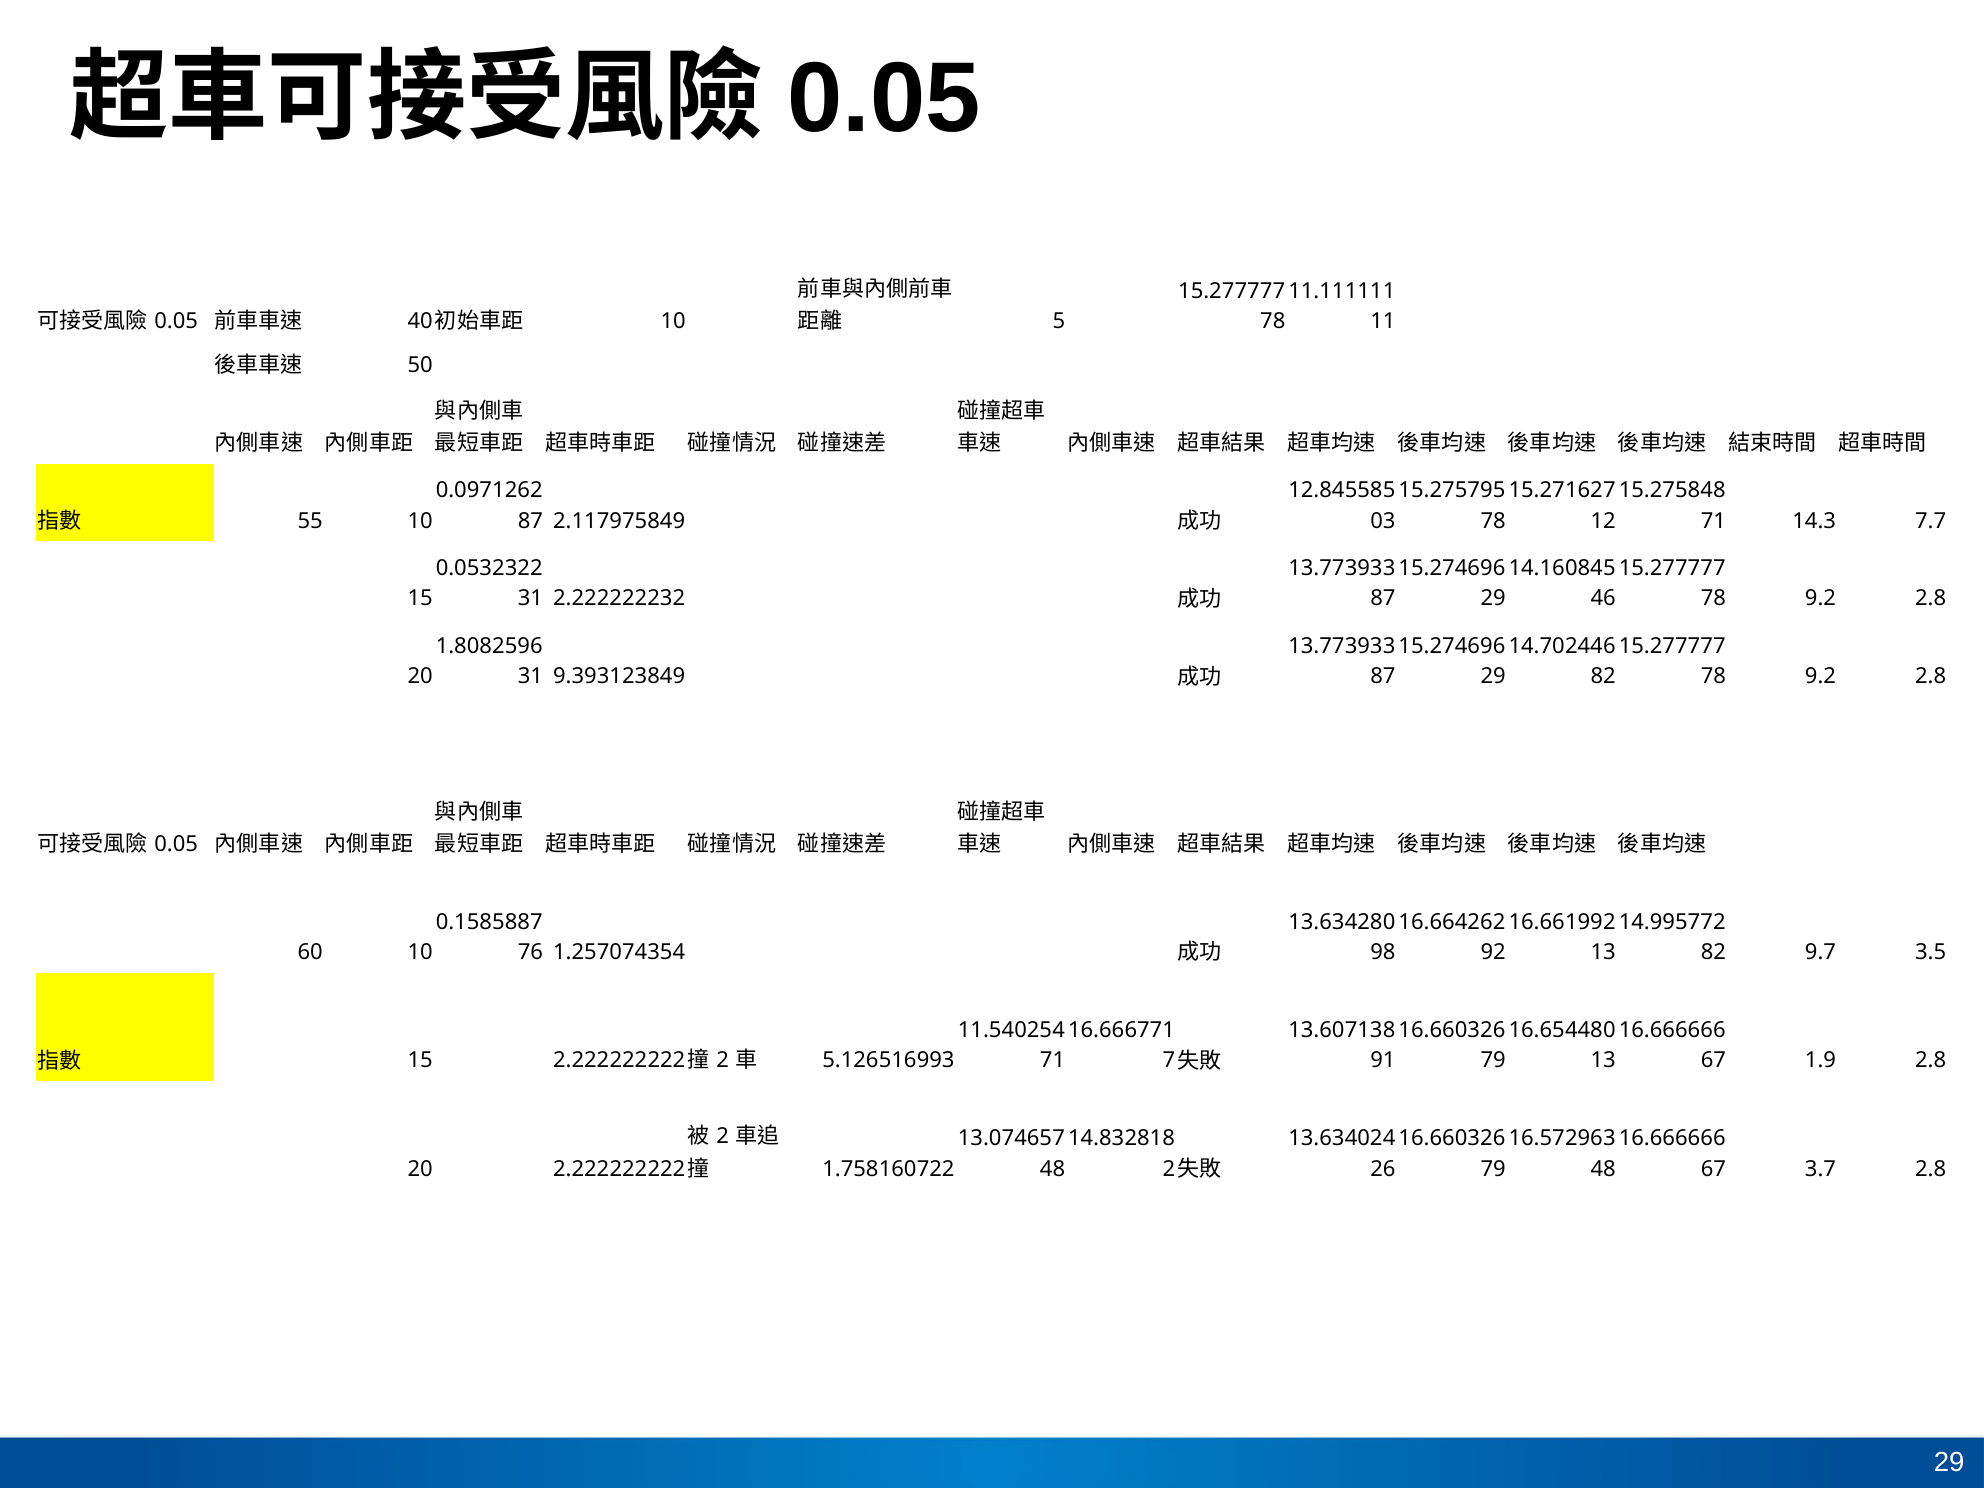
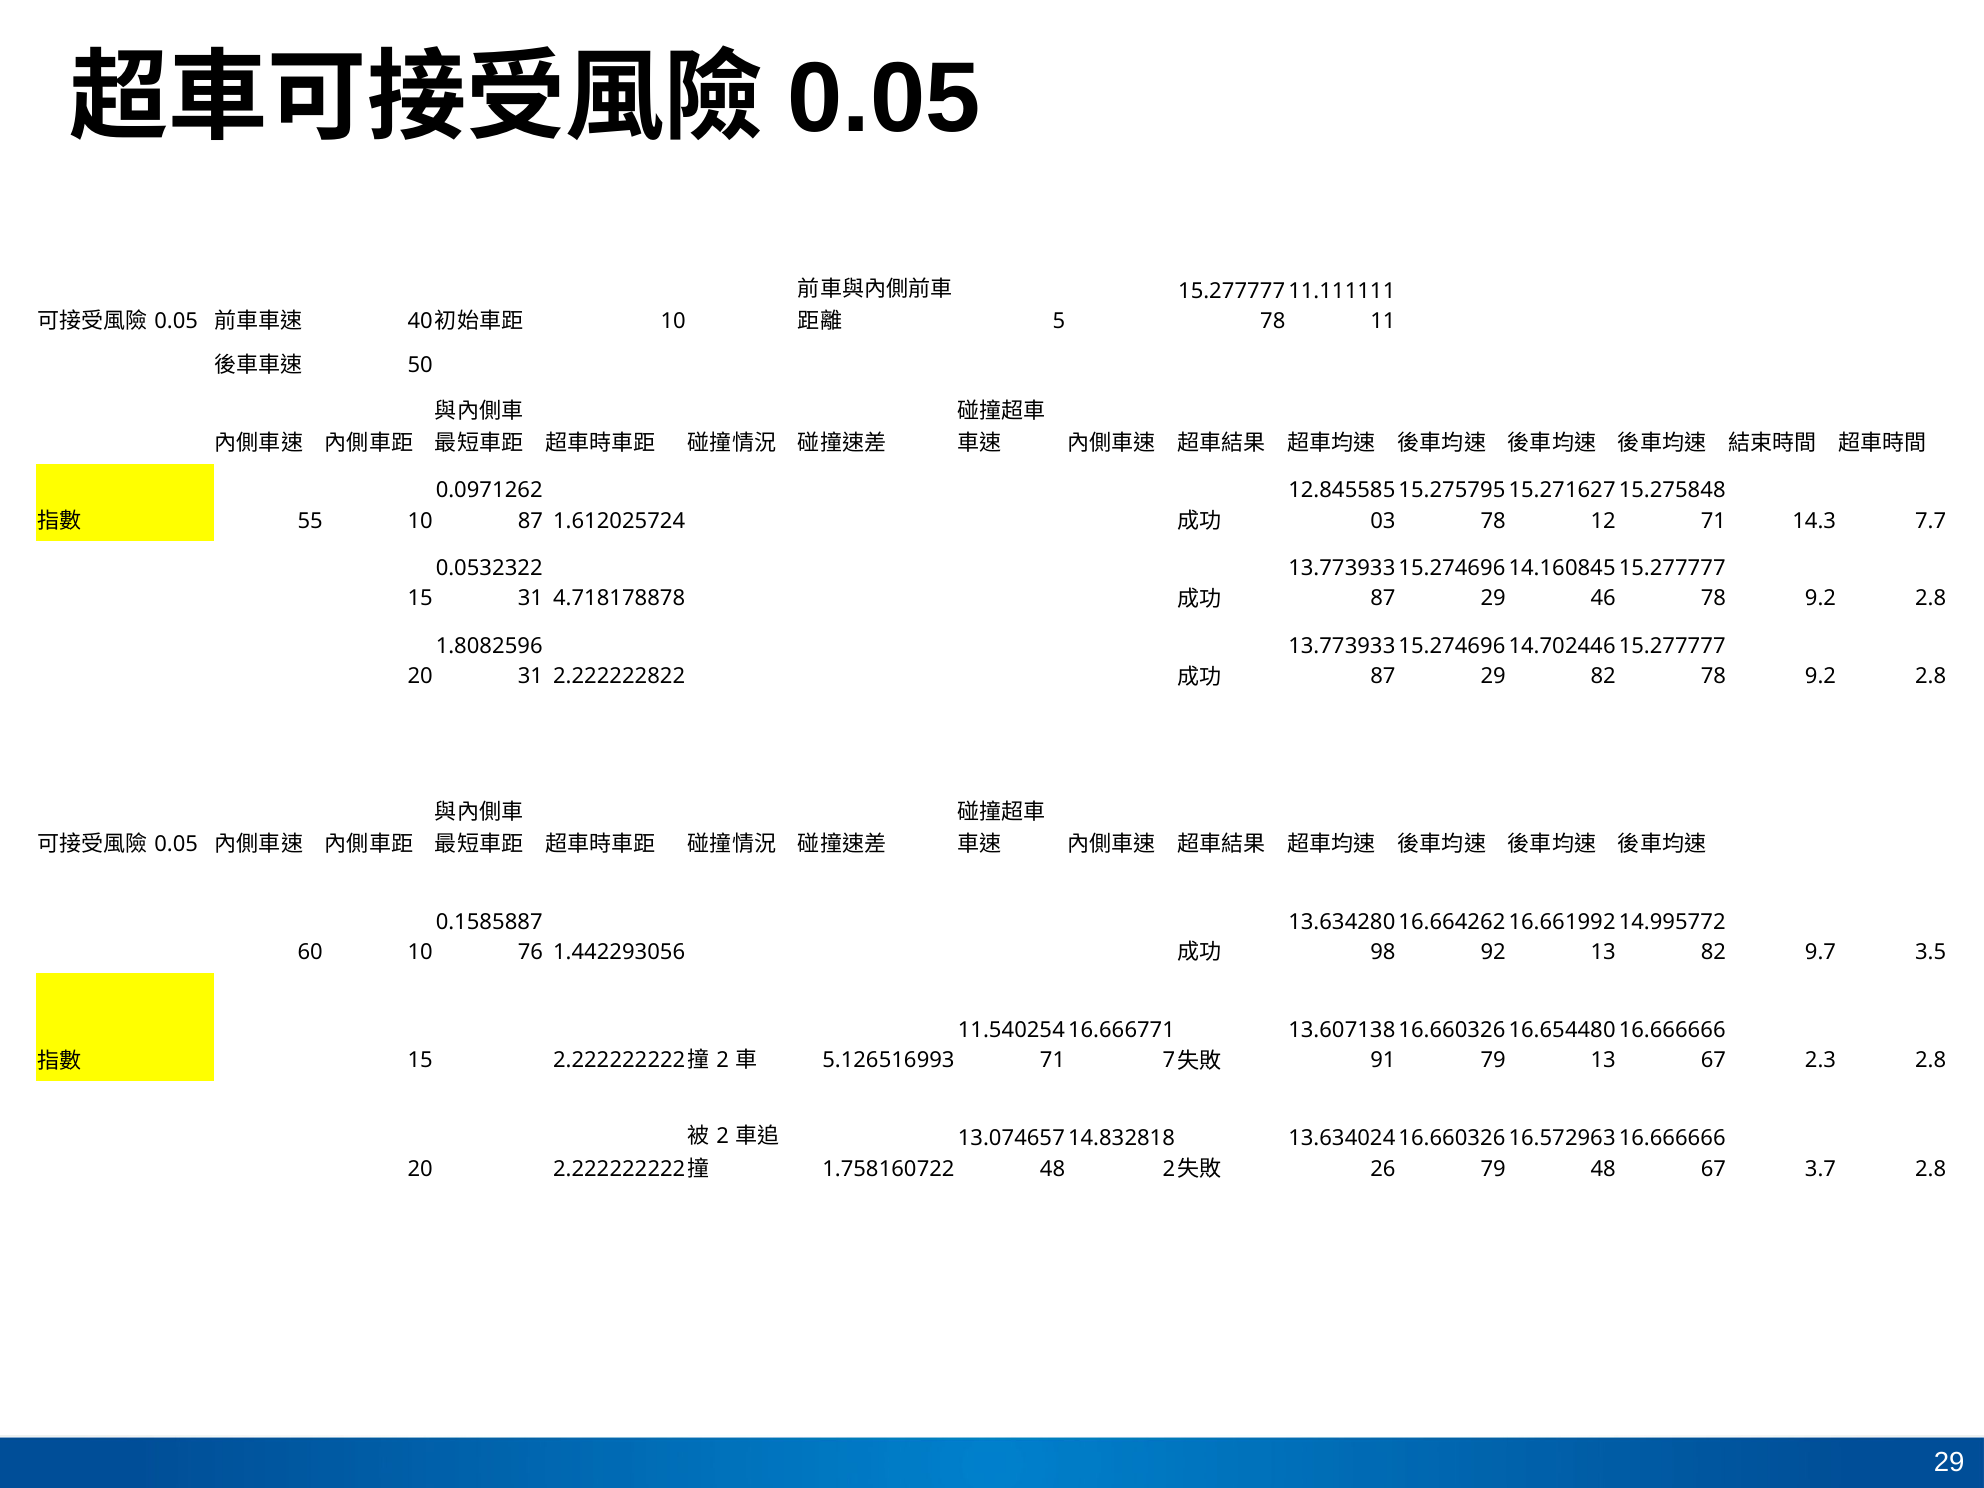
2.117975849: 2.117975849 -> 1.612025724
2.222222232: 2.222222232 -> 4.718178878
9.393123849: 9.393123849 -> 2.222222822
1.257074354: 1.257074354 -> 1.442293056
1.9: 1.9 -> 2.3
